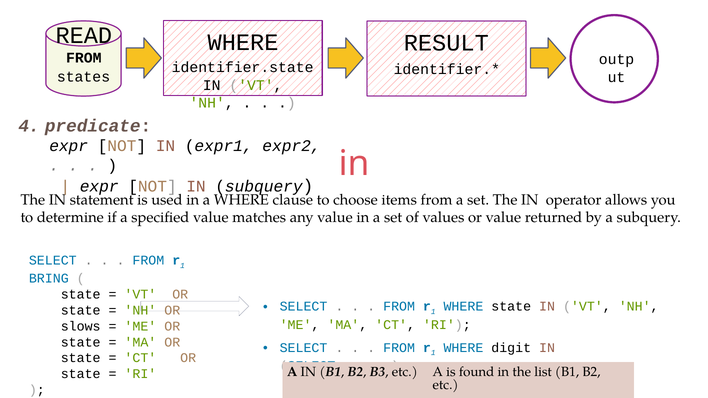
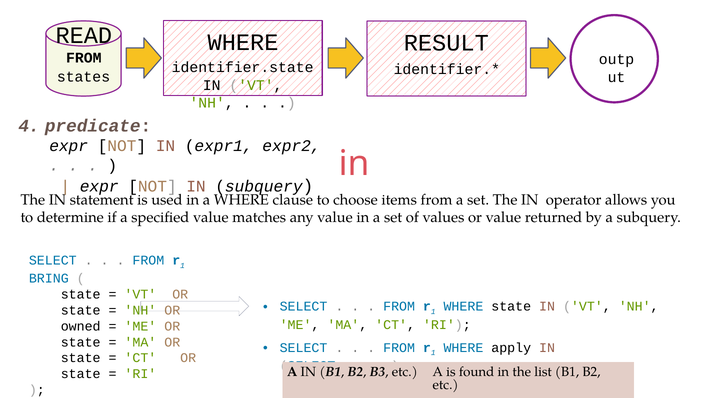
slows: slows -> owned
digit: digit -> apply
